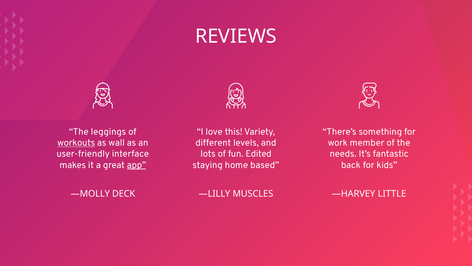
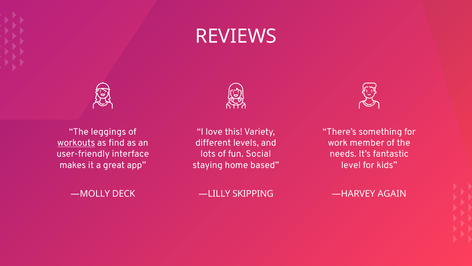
wall: wall -> find
Edited: Edited -> Social
app underline: present -> none
back: back -> level
MUSCLES: MUSCLES -> SKIPPING
LITTLE: LITTLE -> AGAIN
